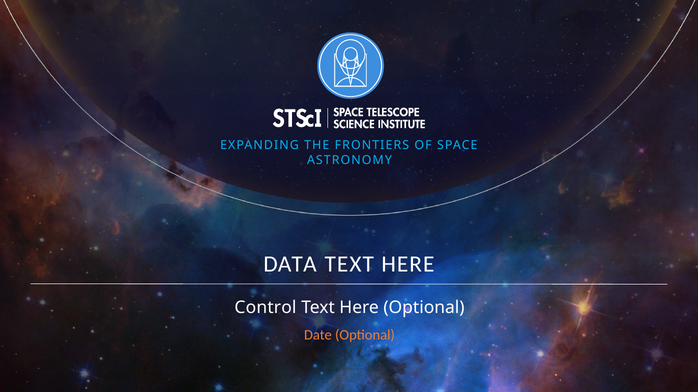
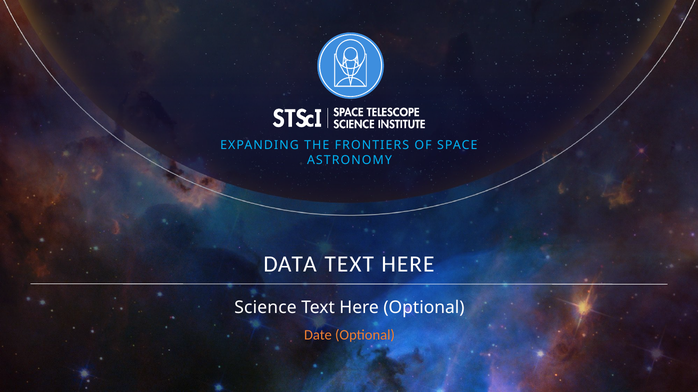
Control: Control -> Science
